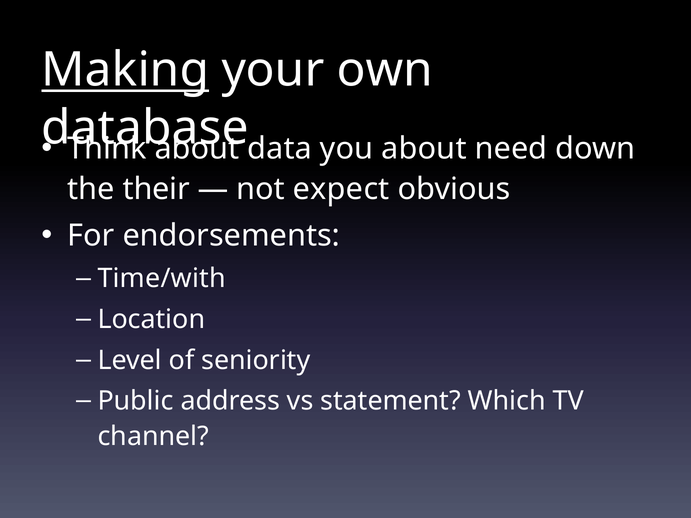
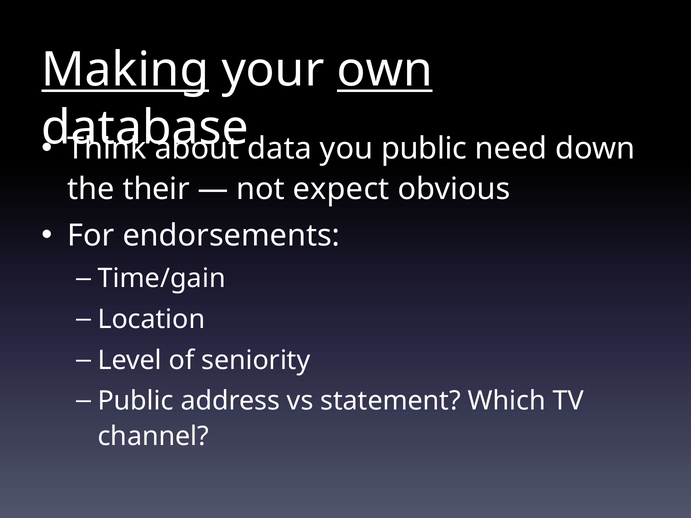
own underline: none -> present
you about: about -> public
Time/with: Time/with -> Time/gain
